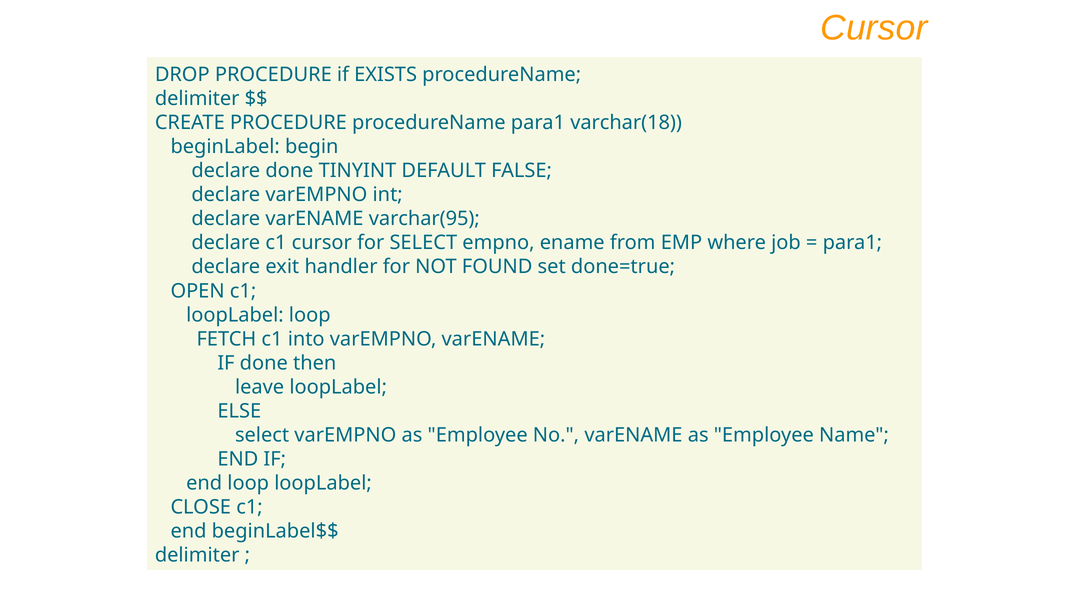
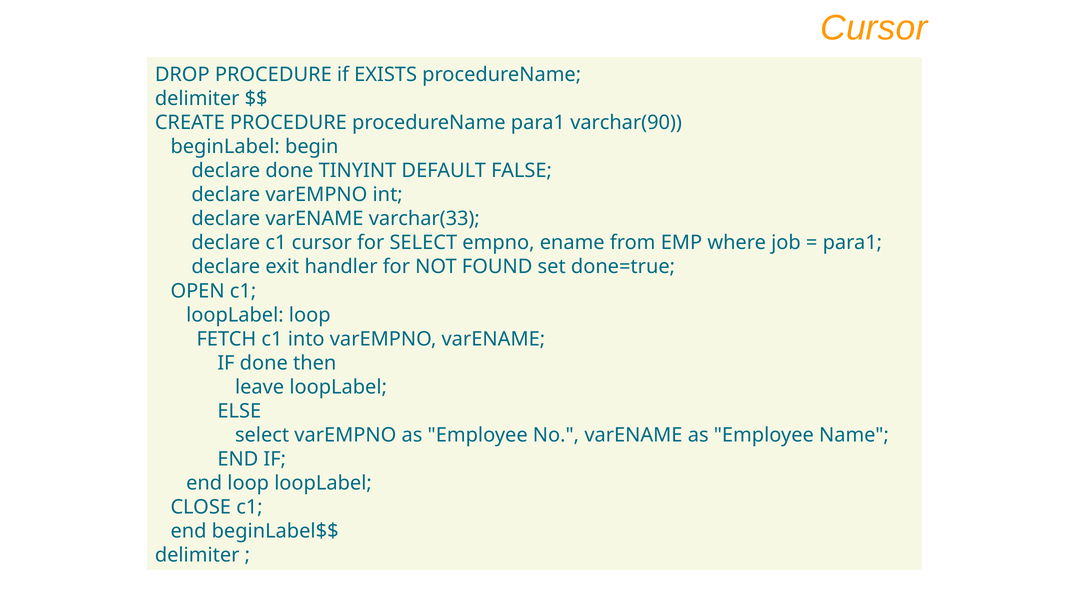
varchar(18: varchar(18 -> varchar(90
varchar(95: varchar(95 -> varchar(33
